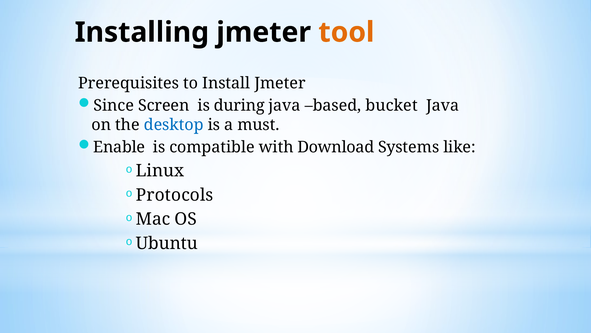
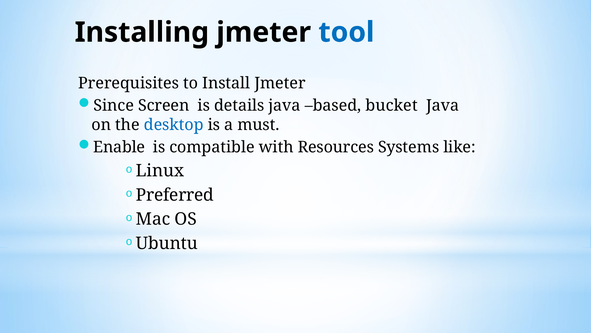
tool colour: orange -> blue
during: during -> details
Download: Download -> Resources
Protocols: Protocols -> Preferred
